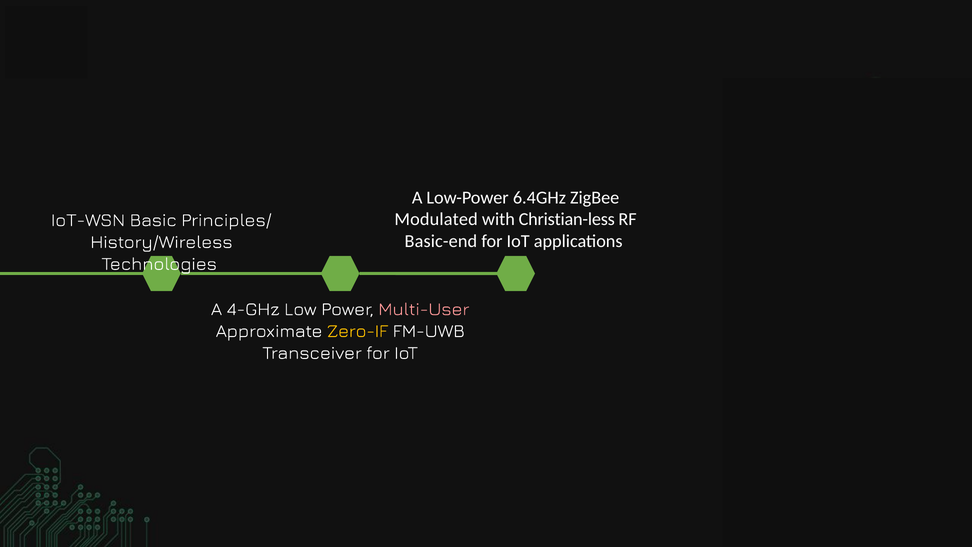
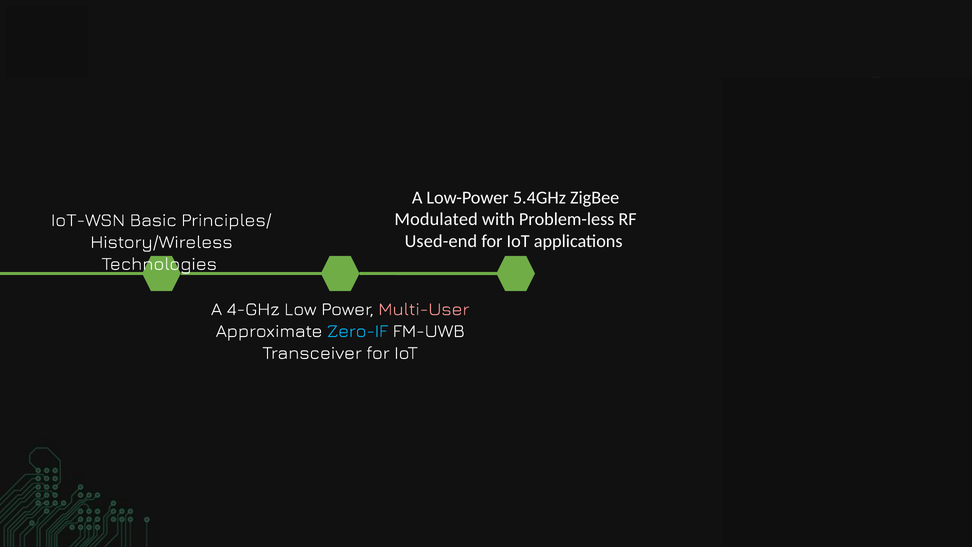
6.4GHz: 6.4GHz -> 5.4GHz
Christian-less: Christian-less -> Problem-less
Basic-end: Basic-end -> Used-end
Zero-IF colour: yellow -> light blue
